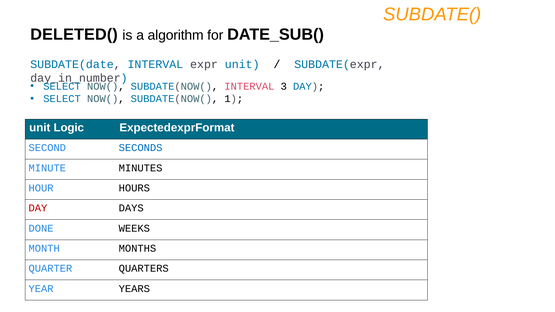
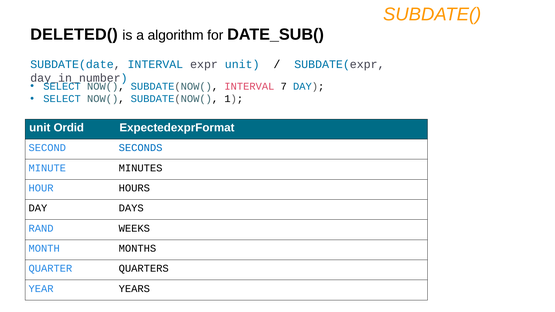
3: 3 -> 7
Logic: Logic -> Ordid
DAY at (38, 208) colour: red -> black
DONE: DONE -> RAND
